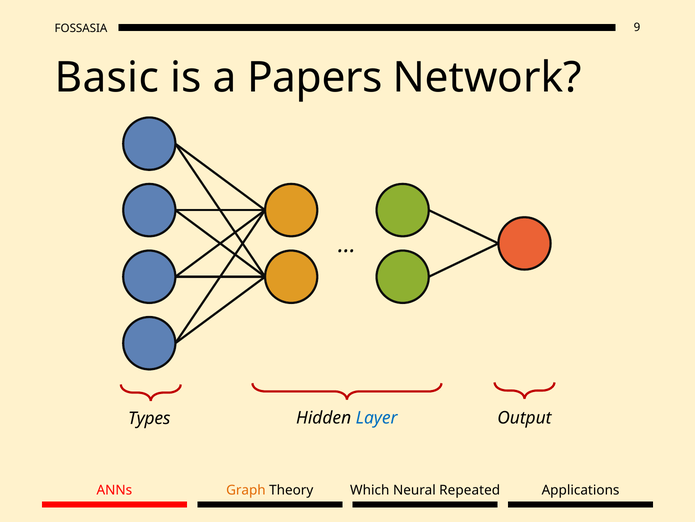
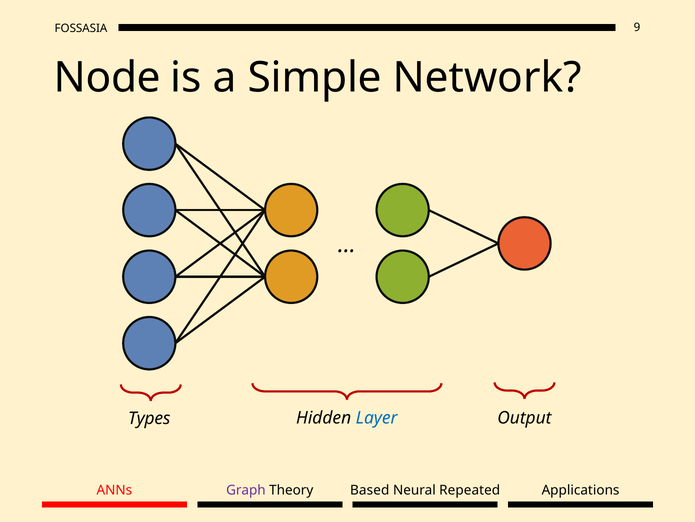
Basic: Basic -> Node
Papers: Papers -> Simple
Graph colour: orange -> purple
Which: Which -> Based
